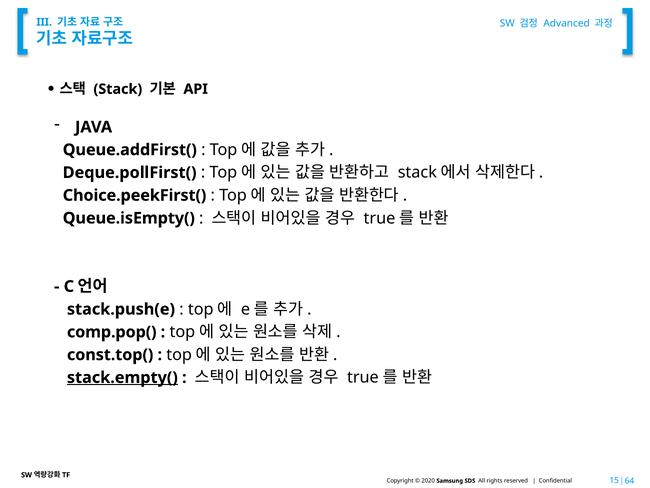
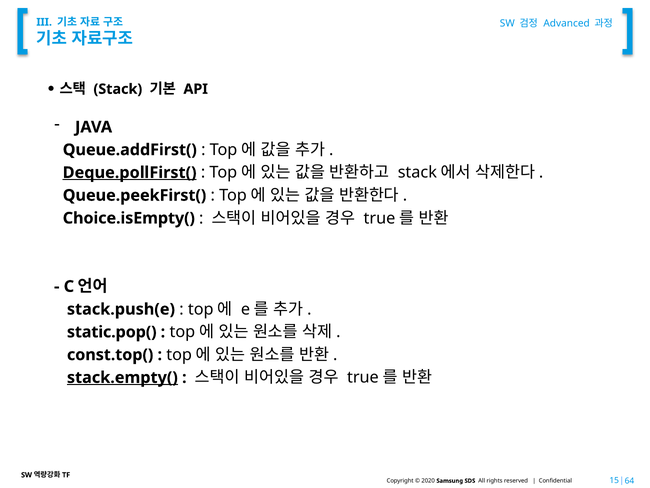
Deque.pollFirst( underline: none -> present
Choice.peekFirst(: Choice.peekFirst( -> Queue.peekFirst(
Queue.isEmpty(: Queue.isEmpty( -> Choice.isEmpty(
comp.pop(: comp.pop( -> static.pop(
